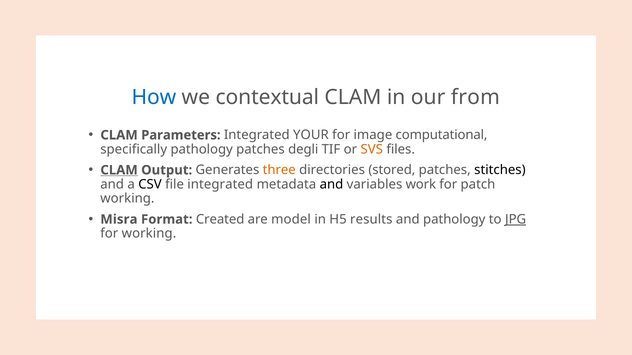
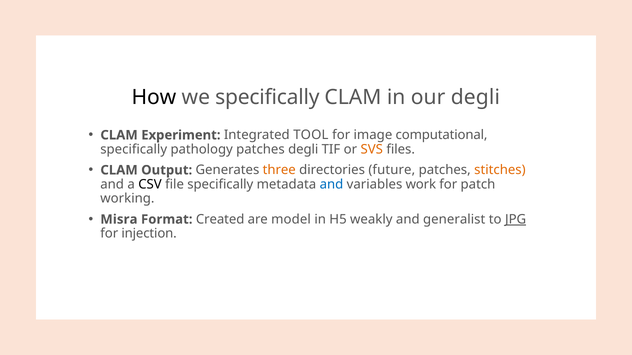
How colour: blue -> black
we contextual: contextual -> specifically
our from: from -> degli
Parameters: Parameters -> Experiment
YOUR: YOUR -> TOOL
CLAM at (119, 170) underline: present -> none
stored: stored -> future
stitches colour: black -> orange
file integrated: integrated -> specifically
and at (331, 185) colour: black -> blue
results: results -> weakly
and pathology: pathology -> generalist
for working: working -> injection
